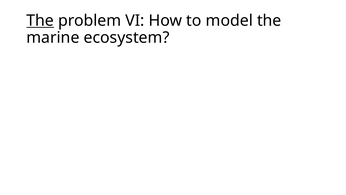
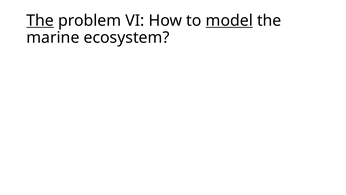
model underline: none -> present
